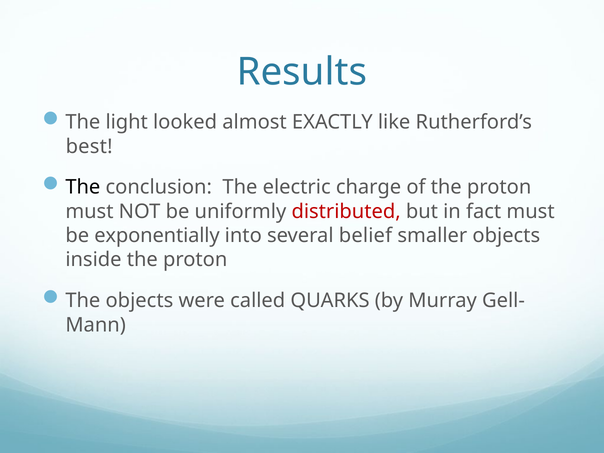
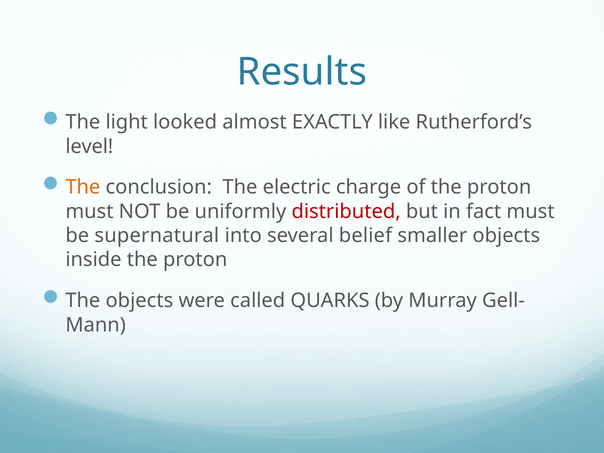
best: best -> level
The at (83, 187) colour: black -> orange
exponentially: exponentially -> supernatural
